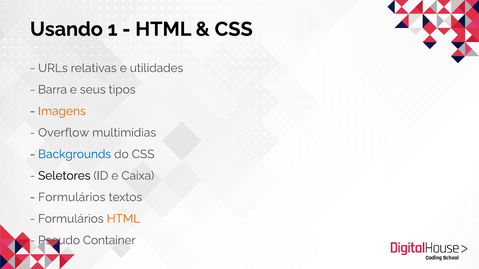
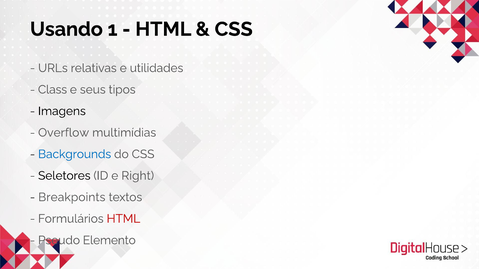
Barra: Barra -> Class
Imagens colour: orange -> black
Caixa: Caixa -> Right
Formulários at (72, 198): Formulários -> Breakpoints
HTML at (123, 219) colour: orange -> red
Container: Container -> Elemento
